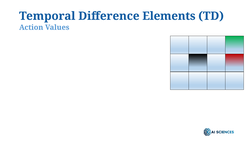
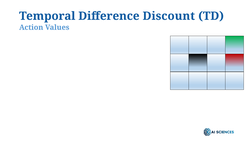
Elements: Elements -> Discount
